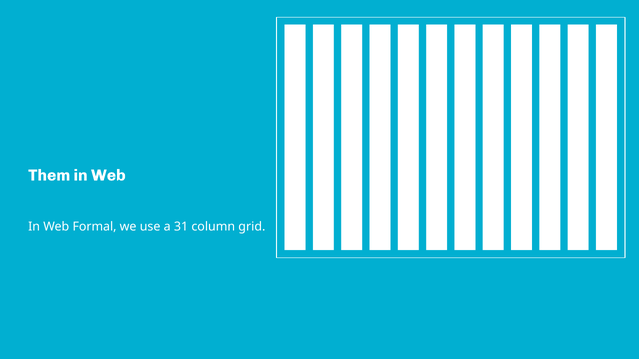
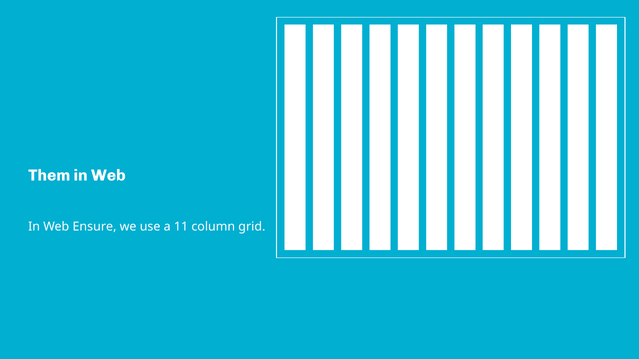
Formal: Formal -> Ensure
31: 31 -> 11
